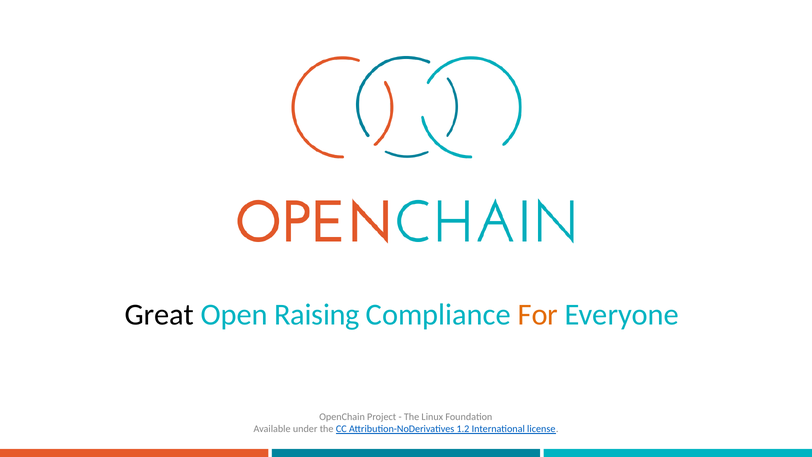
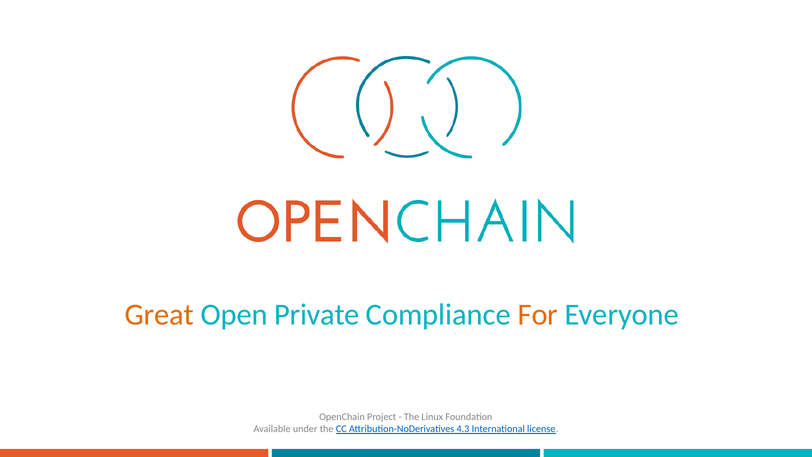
Great colour: black -> orange
Raising: Raising -> Private
1.2: 1.2 -> 4.3
